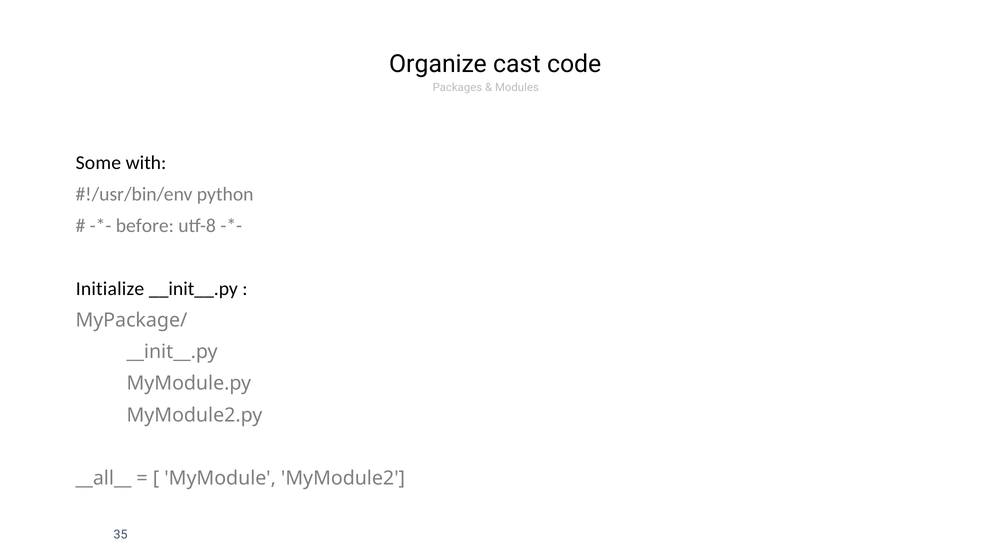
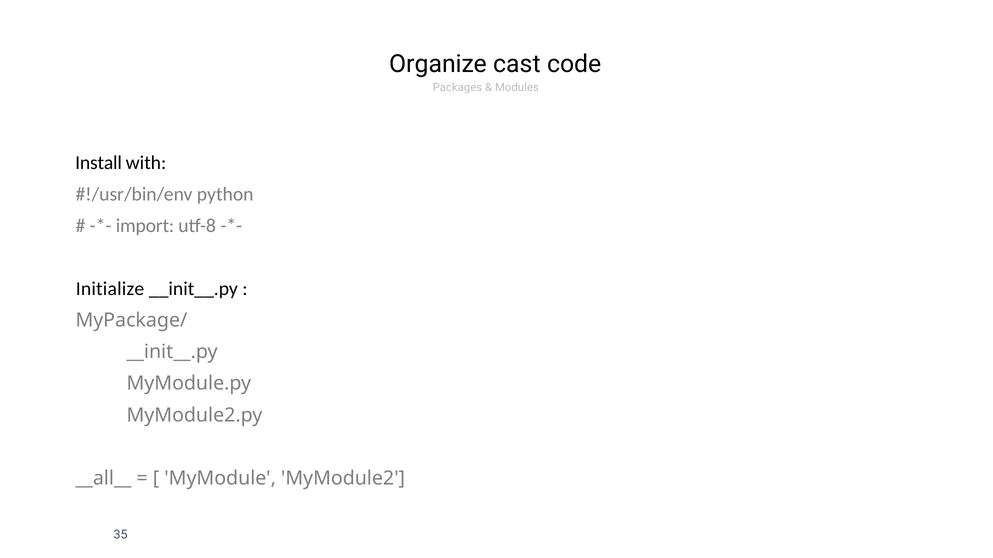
Some: Some -> Install
before: before -> import
